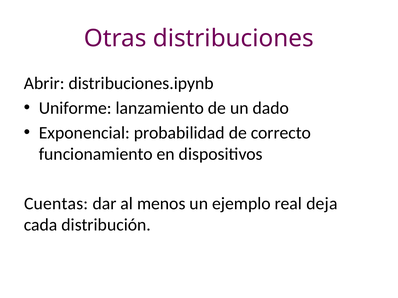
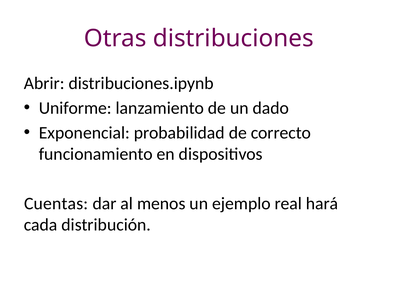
deja: deja -> hará
